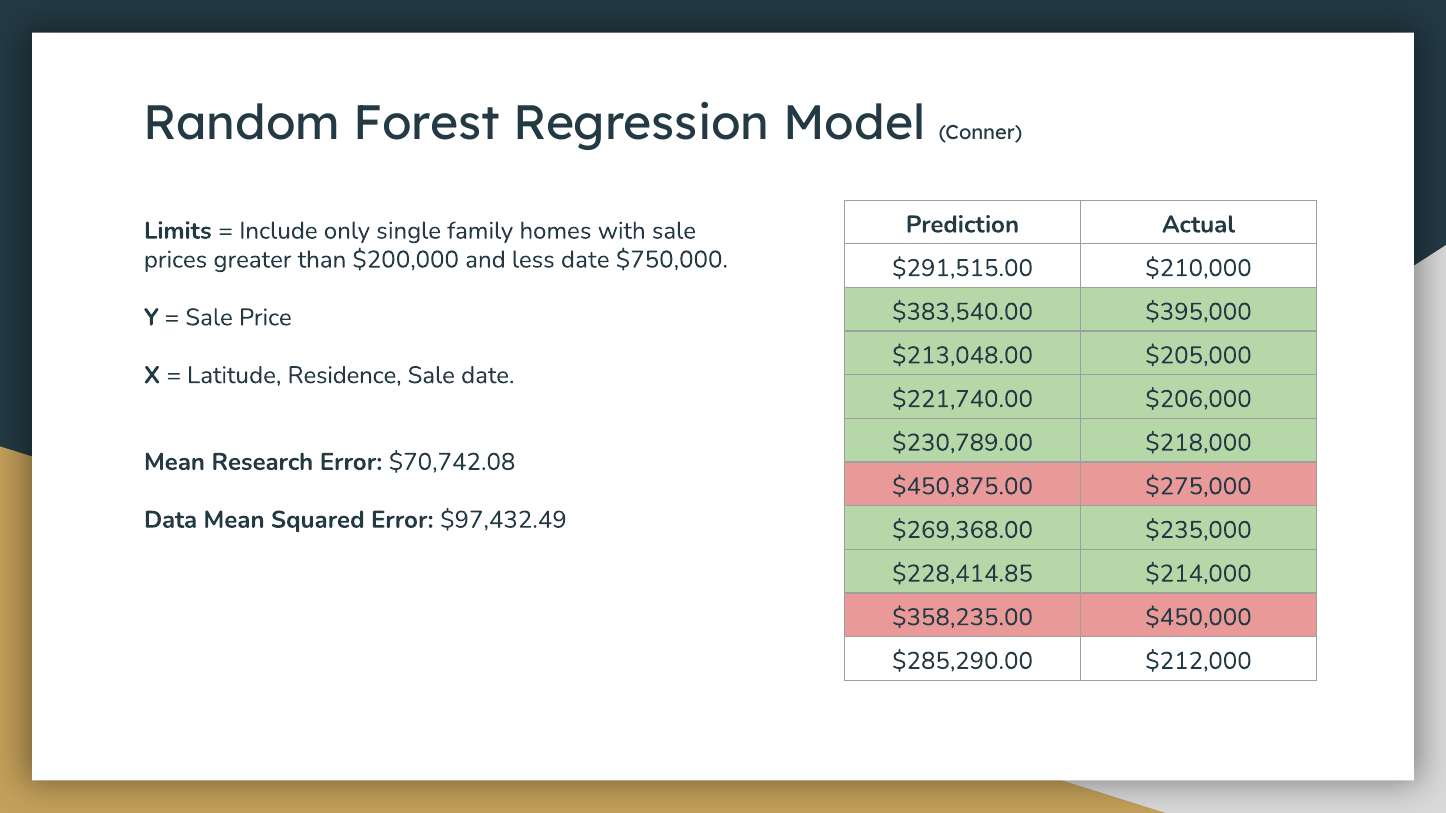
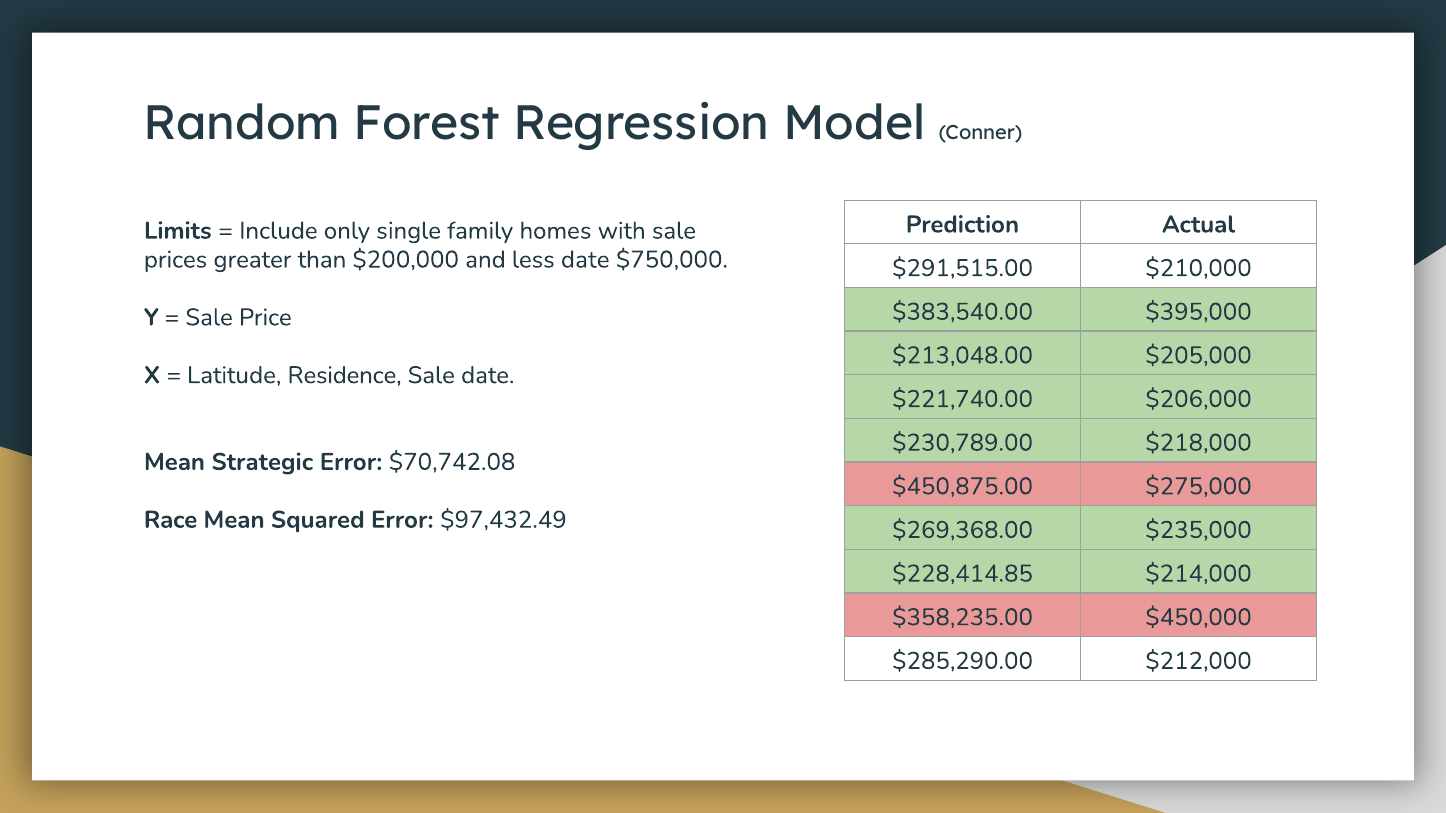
Research: Research -> Strategic
Data: Data -> Race
